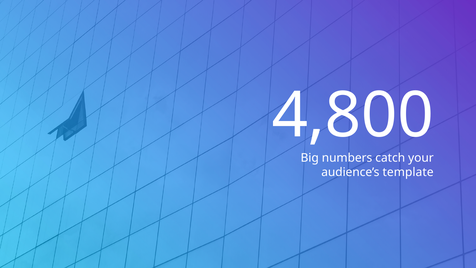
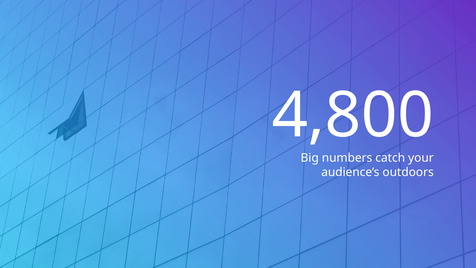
template: template -> outdoors
